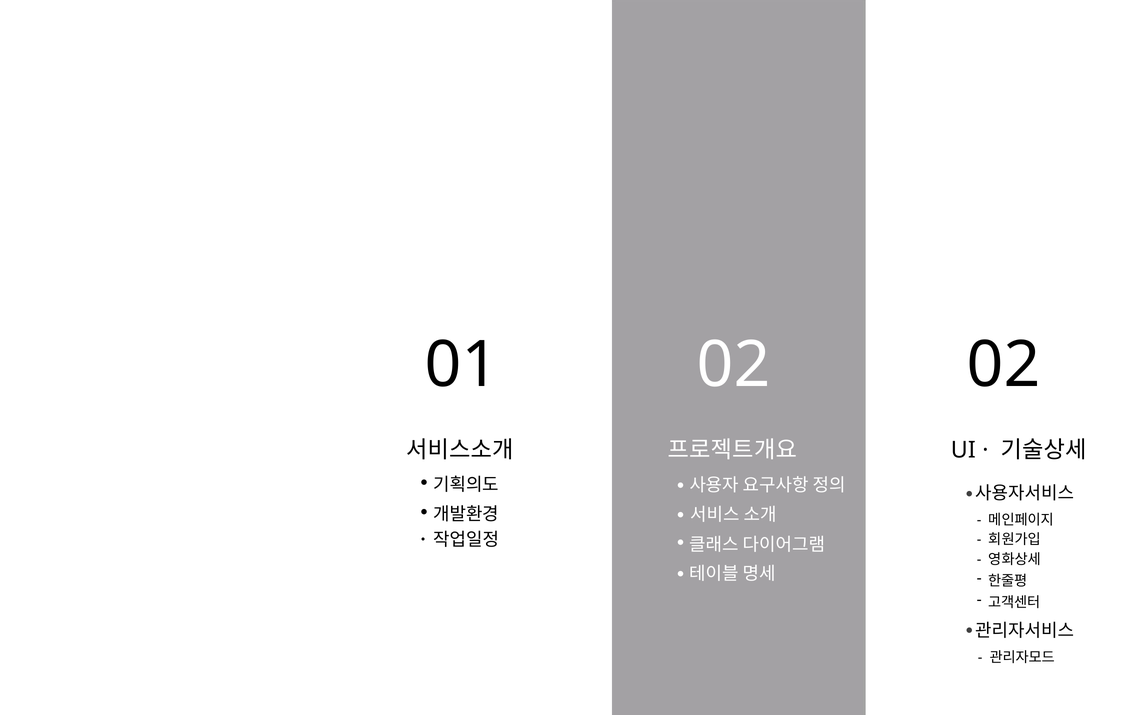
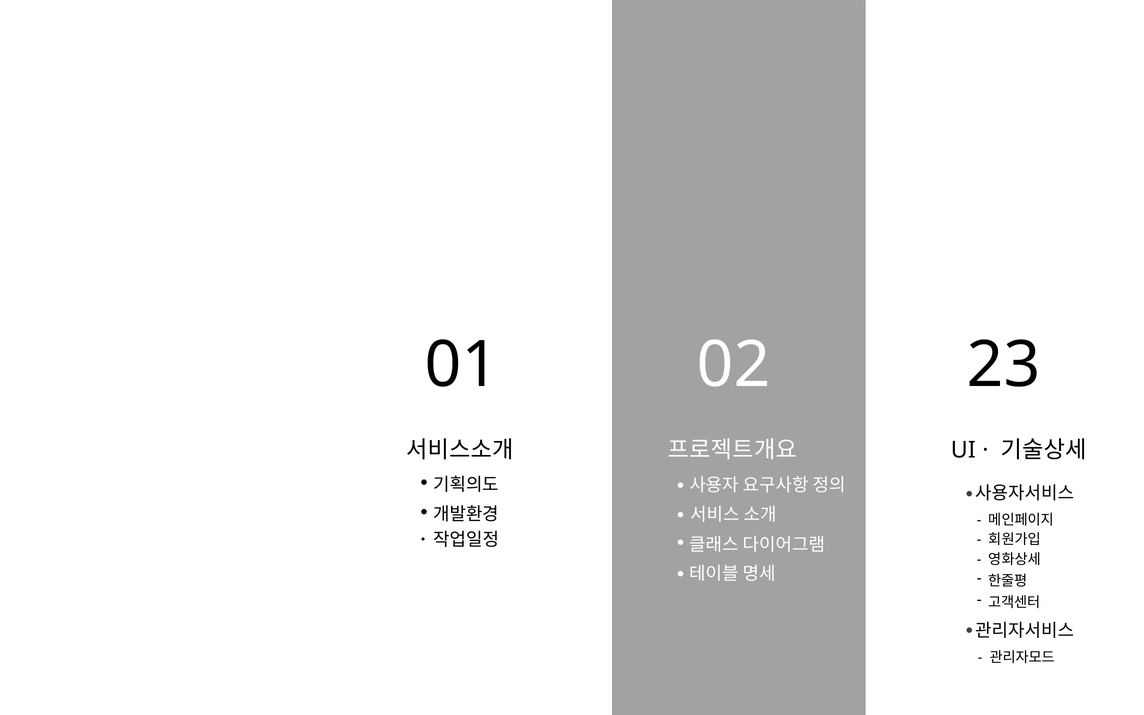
02 02: 02 -> 23
